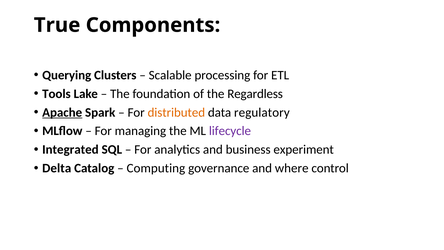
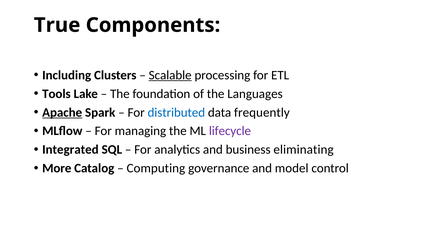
Querying: Querying -> Including
Scalable underline: none -> present
Regardless: Regardless -> Languages
distributed colour: orange -> blue
regulatory: regulatory -> frequently
experiment: experiment -> eliminating
Delta: Delta -> More
where: where -> model
